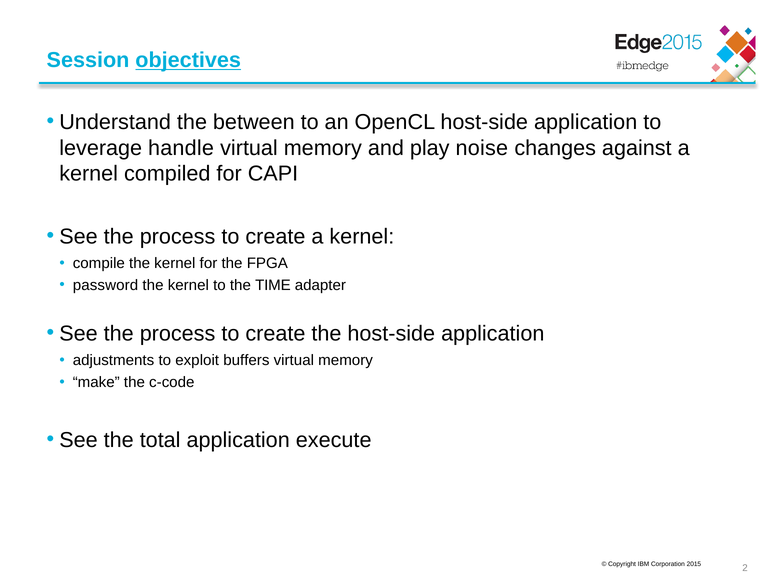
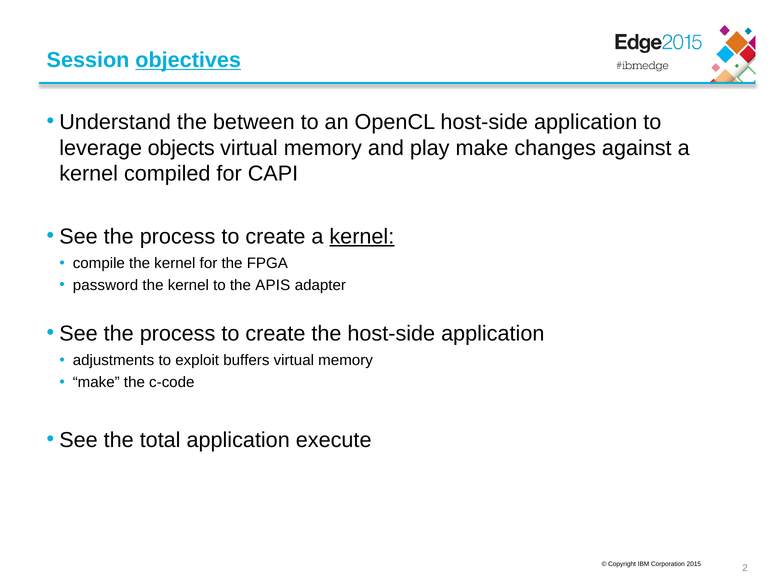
handle: handle -> objects
play noise: noise -> make
kernel at (362, 236) underline: none -> present
TIME: TIME -> APIS
